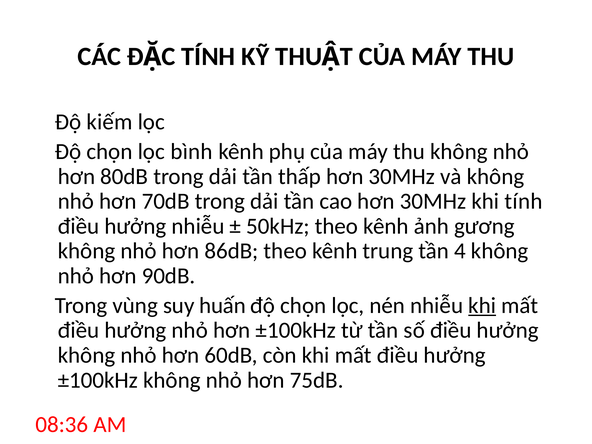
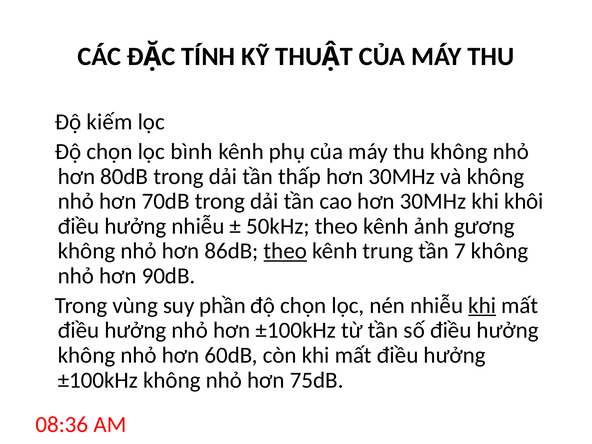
khi tính: tính -> khôi
theo at (285, 251) underline: none -> present
4: 4 -> 7
huấn: huấn -> phần
